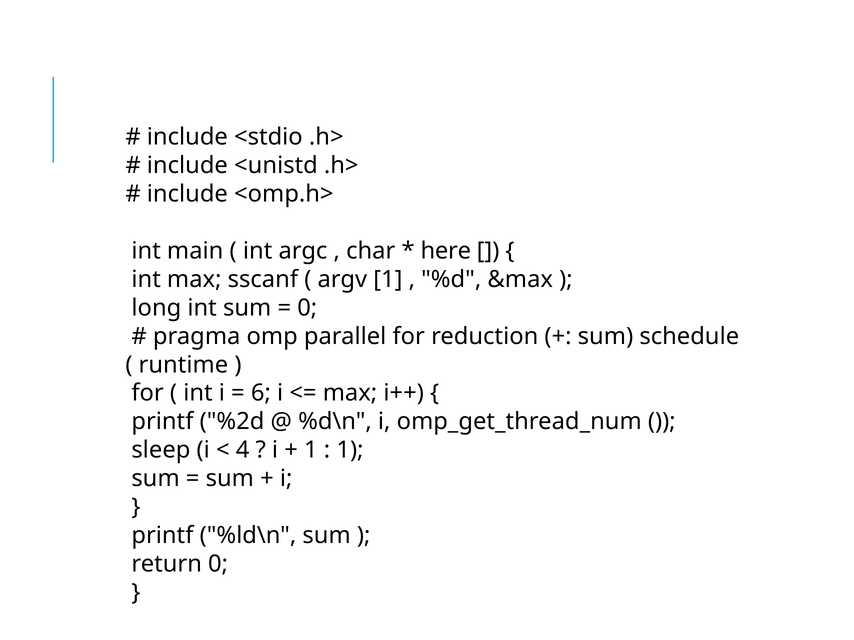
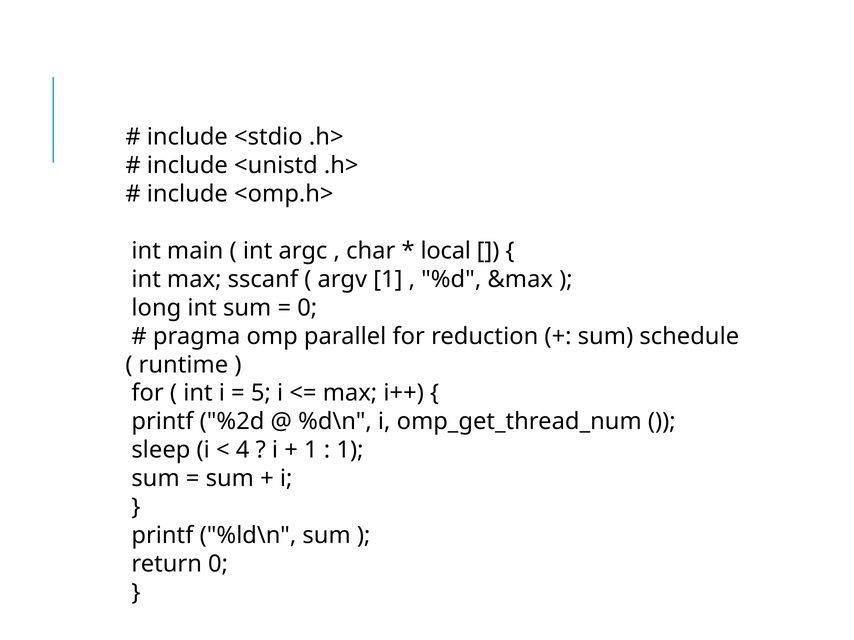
here: here -> local
6: 6 -> 5
